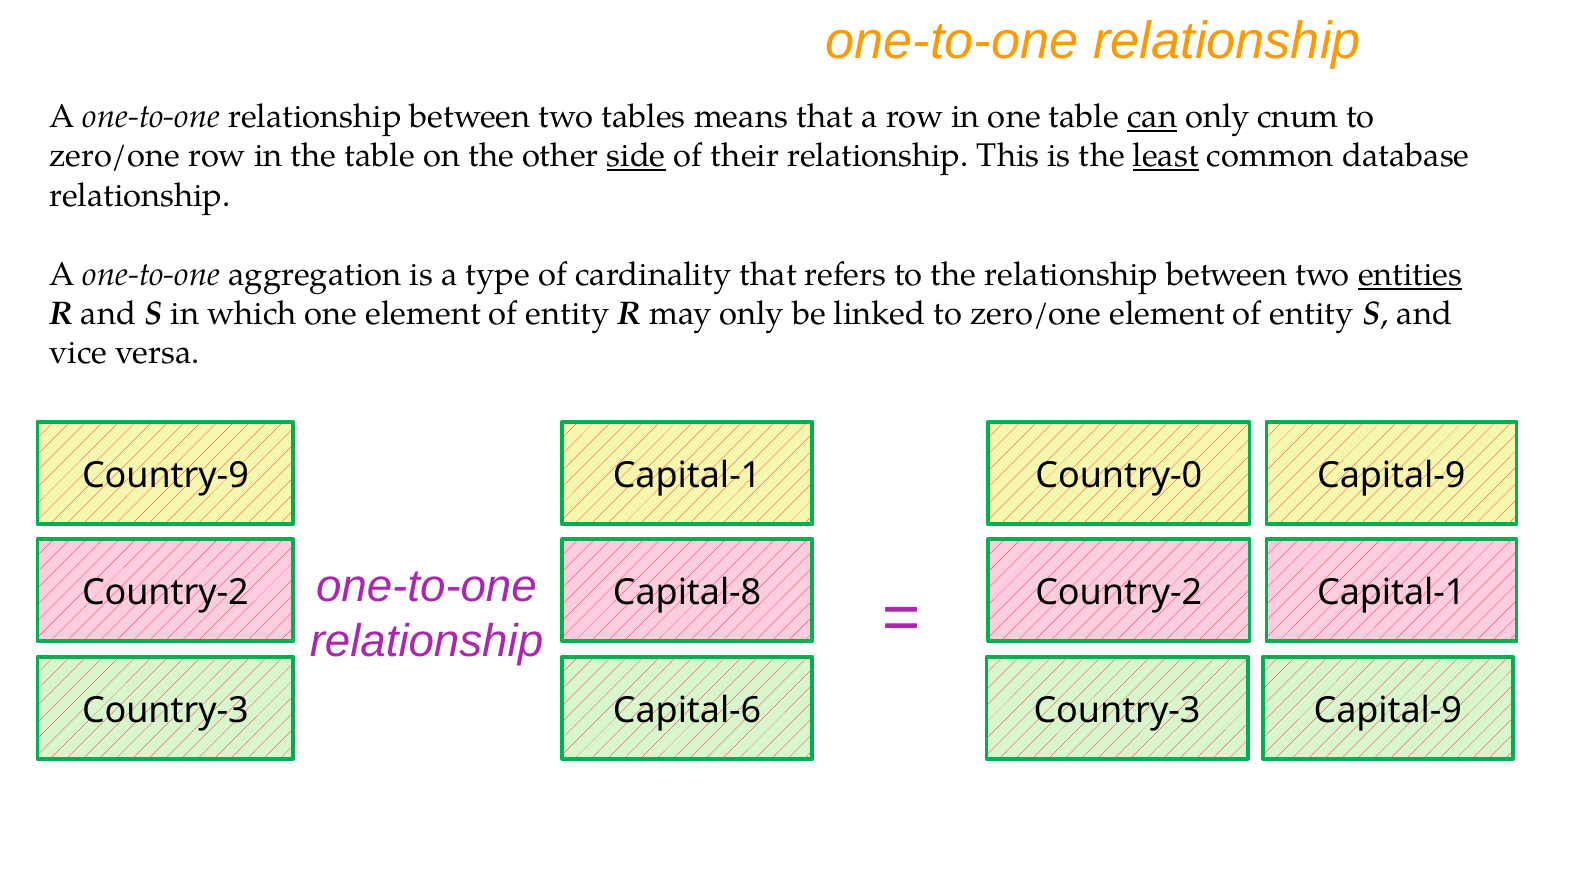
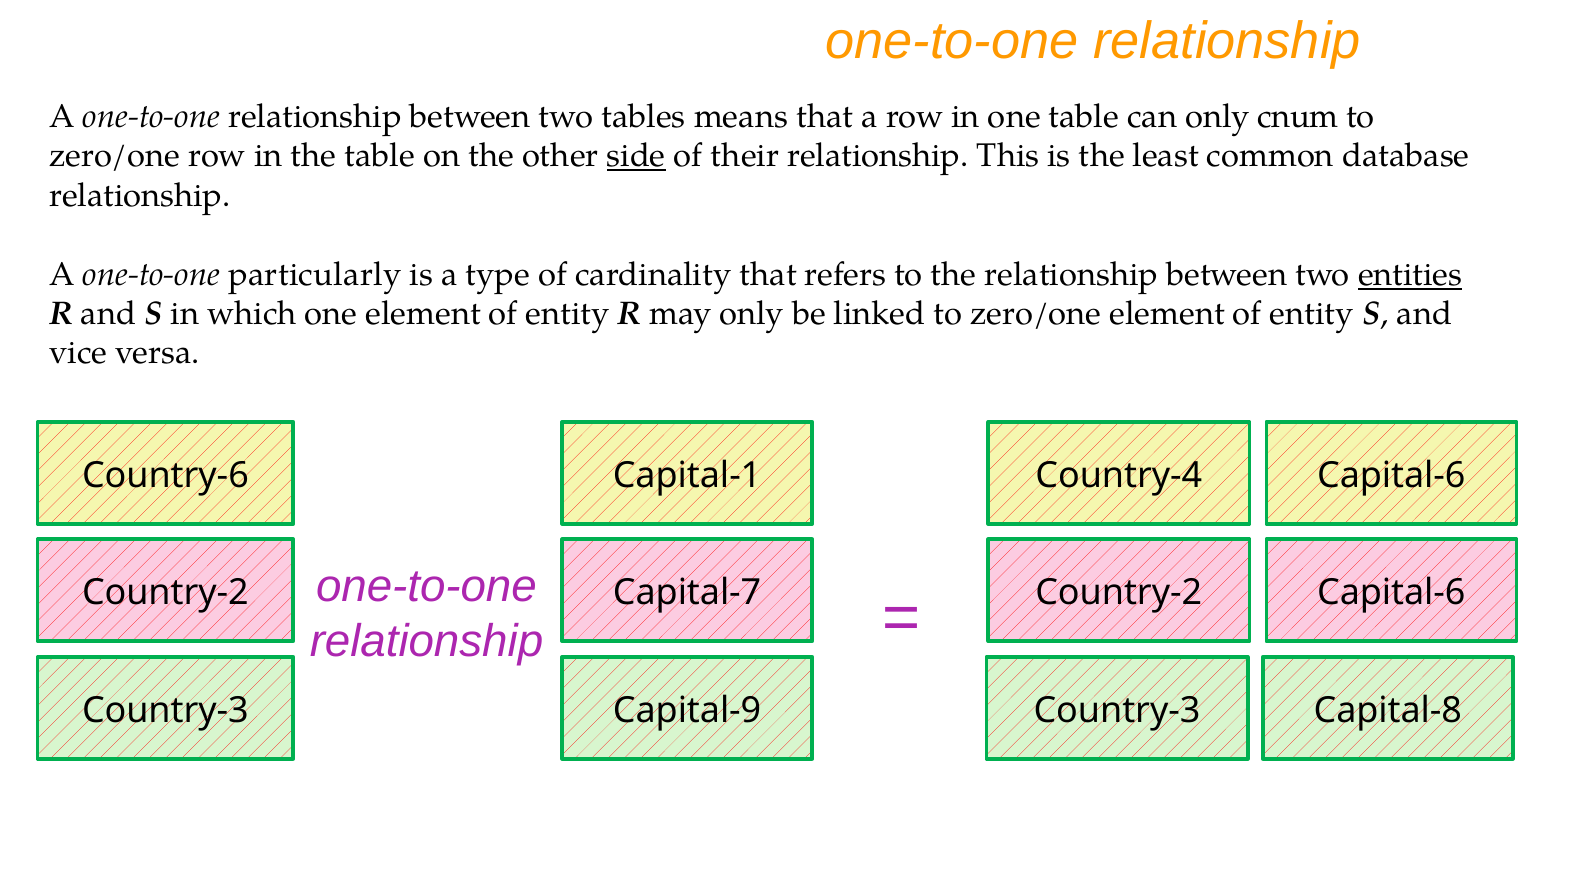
can underline: present -> none
least underline: present -> none
aggregation: aggregation -> particularly
Country-9: Country-9 -> Country-6
Country-0: Country-0 -> Country-4
Capital-9 at (1391, 475): Capital-9 -> Capital-6
Capital-8: Capital-8 -> Capital-7
Country-2 Capital-1: Capital-1 -> Capital-6
Capital-6: Capital-6 -> Capital-9
Country-3 Capital-9: Capital-9 -> Capital-8
